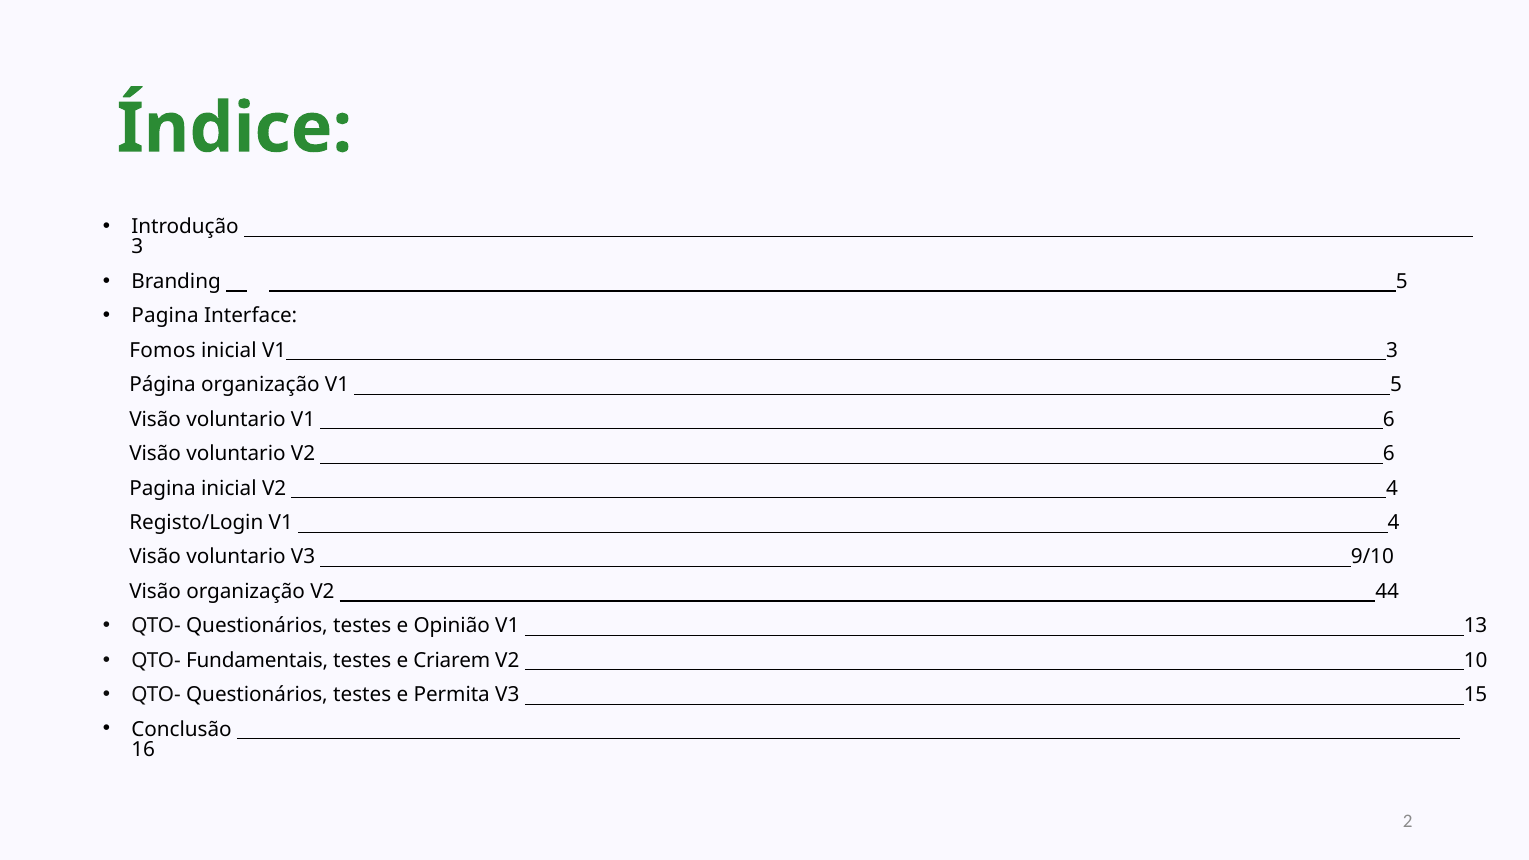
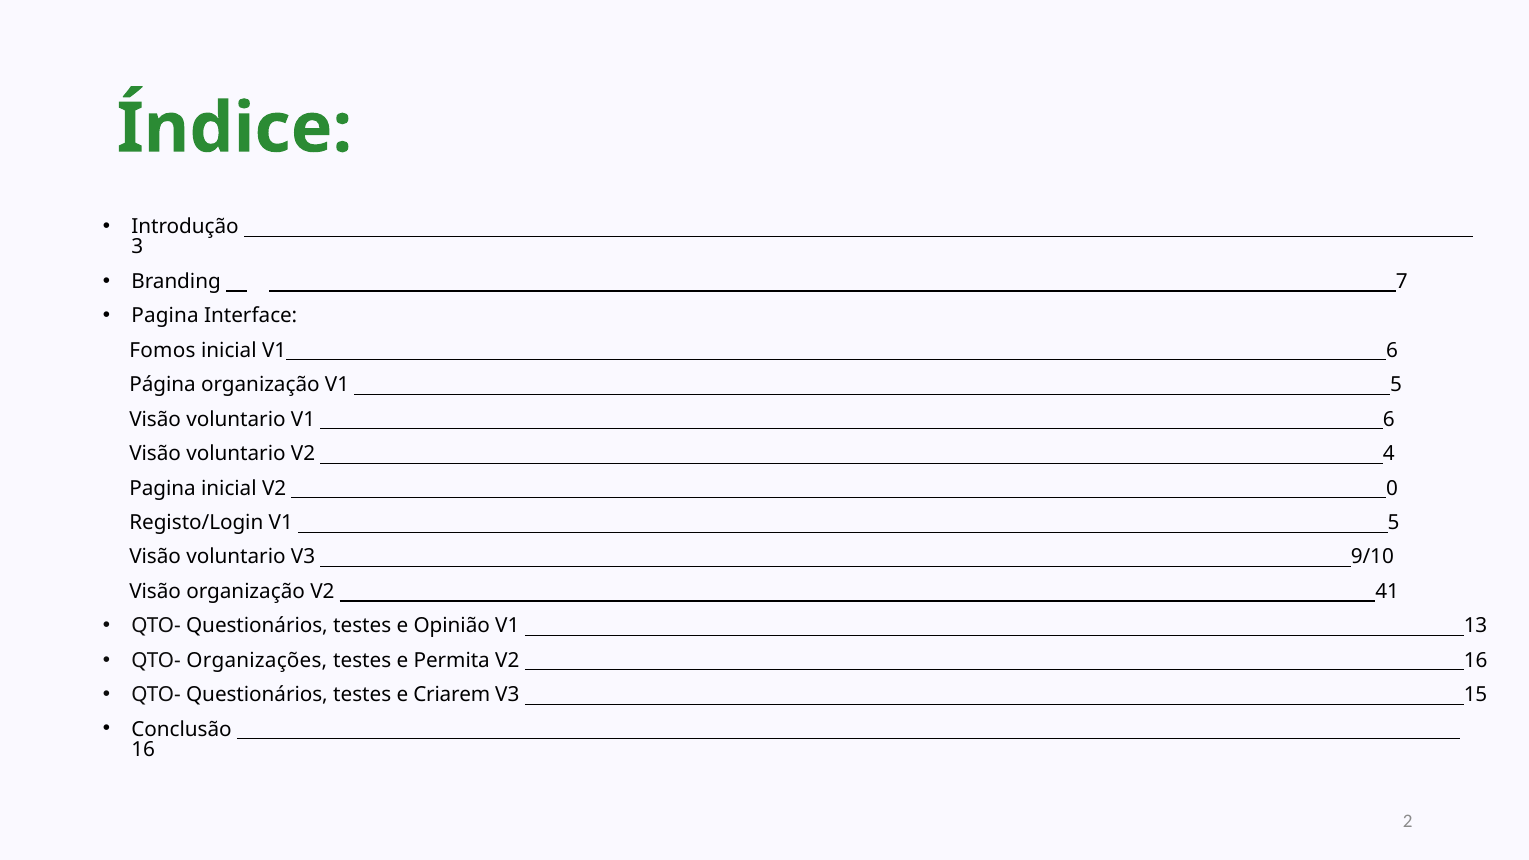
Branding 5: 5 -> 7
inicial V1 3: 3 -> 6
V2 6: 6 -> 4
V2 4: 4 -> 0
Registo/Login V1 4: 4 -> 5
44: 44 -> 41
Fundamentais: Fundamentais -> Organizações
Criarem: Criarem -> Permita
V2 10: 10 -> 16
Permita: Permita -> Criarem
